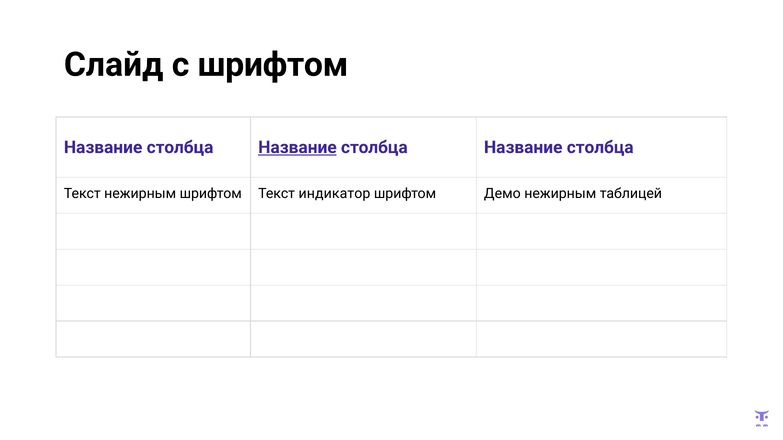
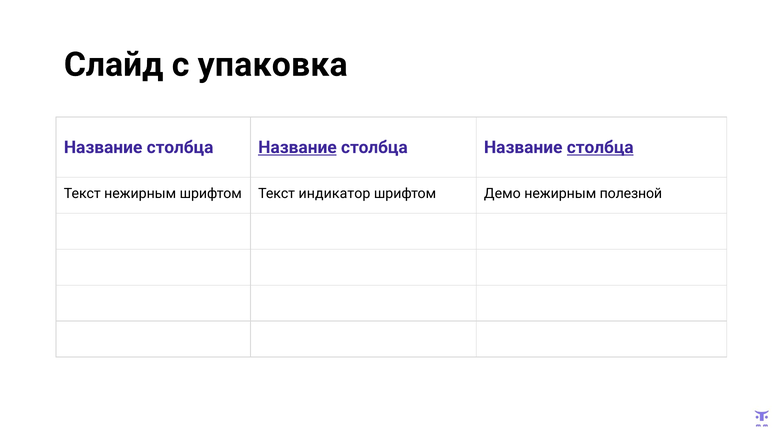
с шрифтом: шрифтом -> упаковка
столбца at (600, 148) underline: none -> present
таблицей: таблицей -> полезной
